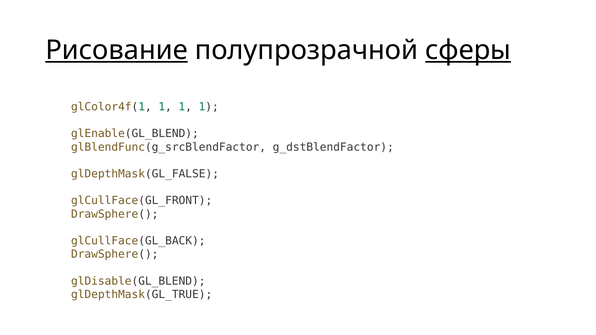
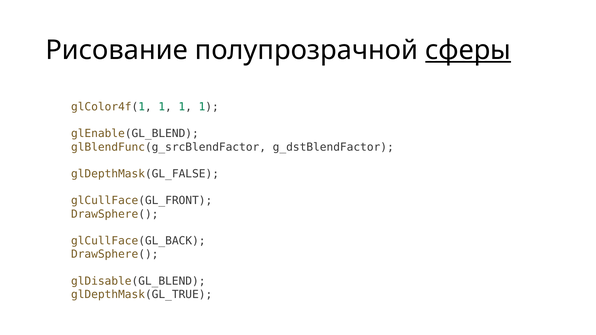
Рисование underline: present -> none
